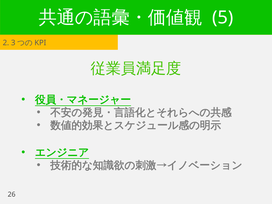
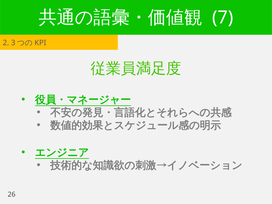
5: 5 -> 7
